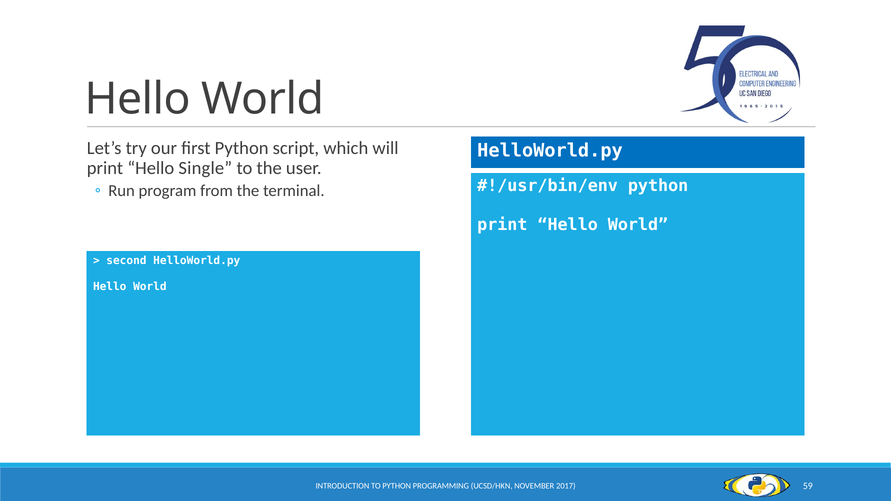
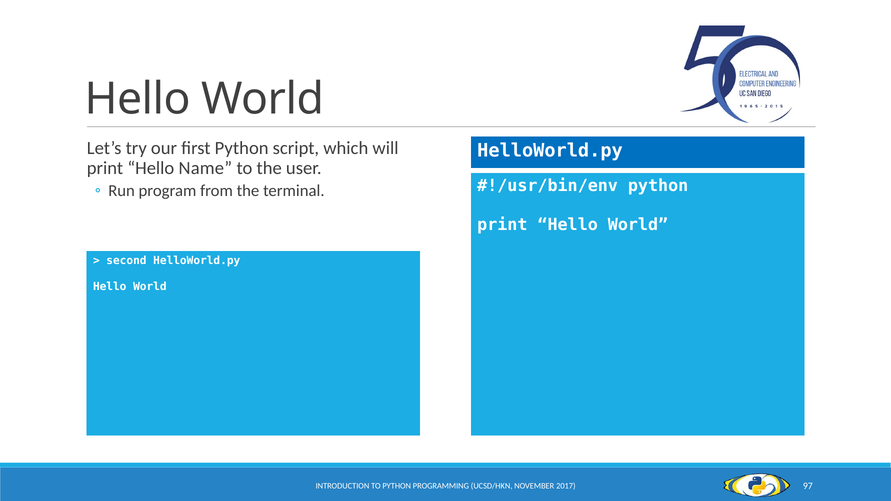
Single: Single -> Name
59: 59 -> 97
